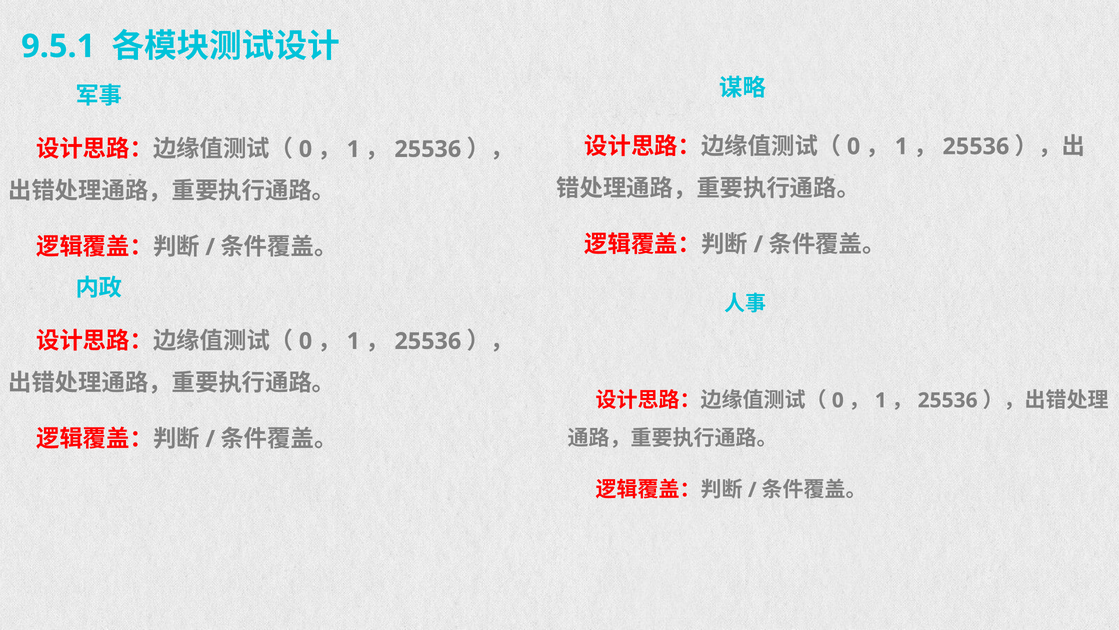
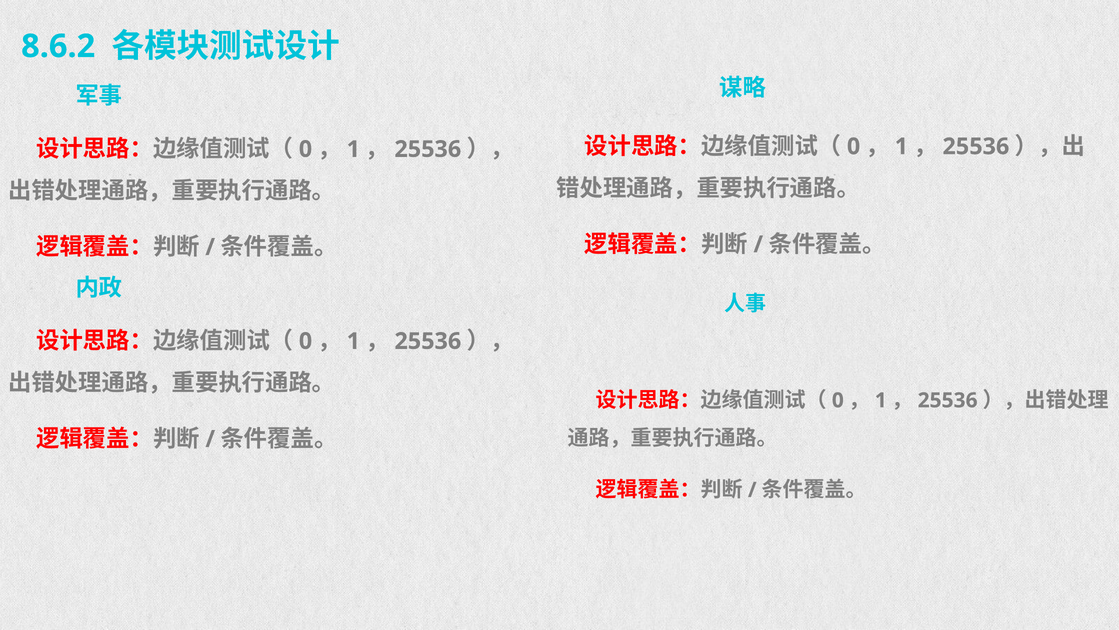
9.5.1: 9.5.1 -> 8.6.2
